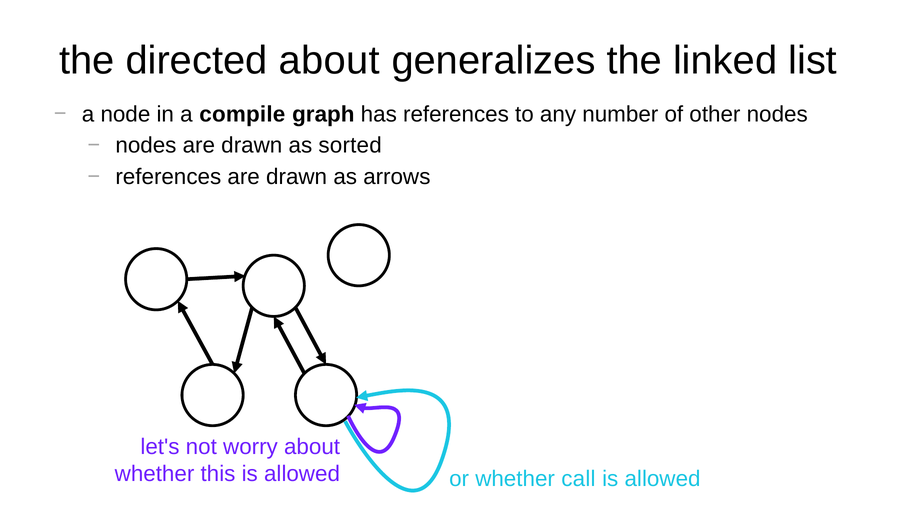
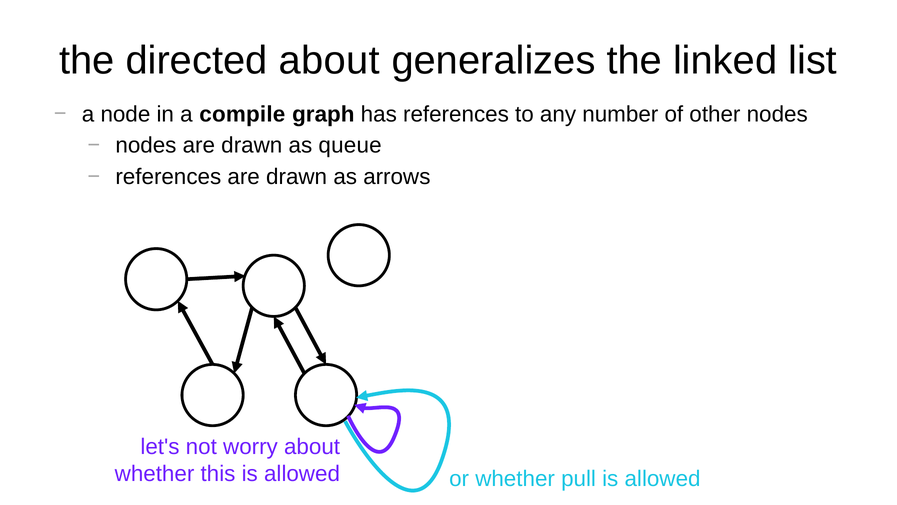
sorted: sorted -> queue
call: call -> pull
